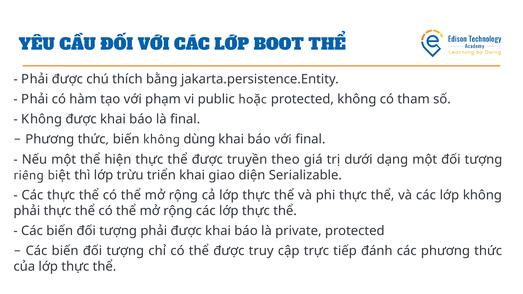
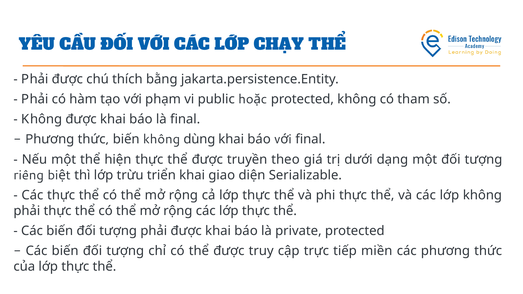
BOOT: BOOT -> CHẠY
đánh: đánh -> miền
